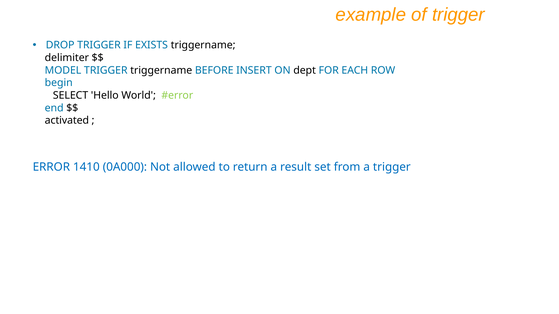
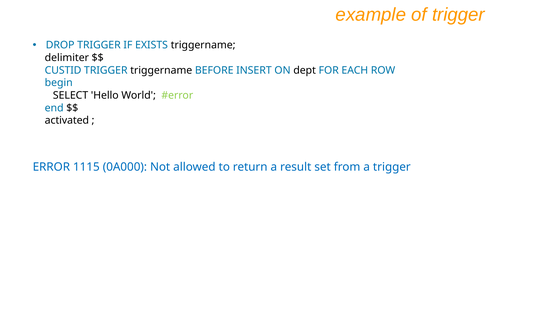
MODEL: MODEL -> CUSTID
1410: 1410 -> 1115
